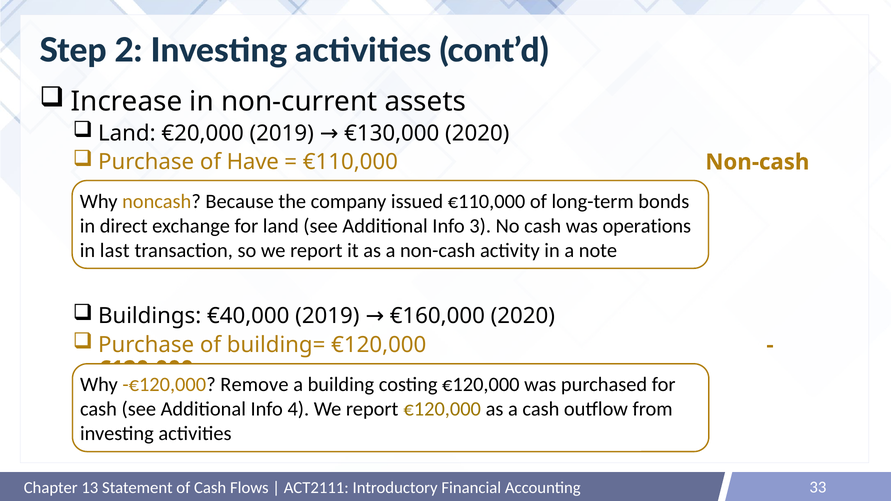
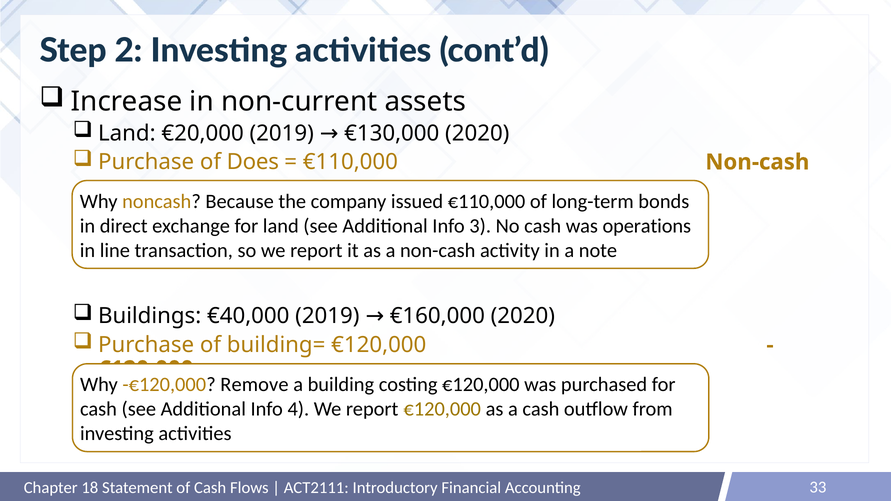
Have: Have -> Does
last: last -> line
13: 13 -> 18
